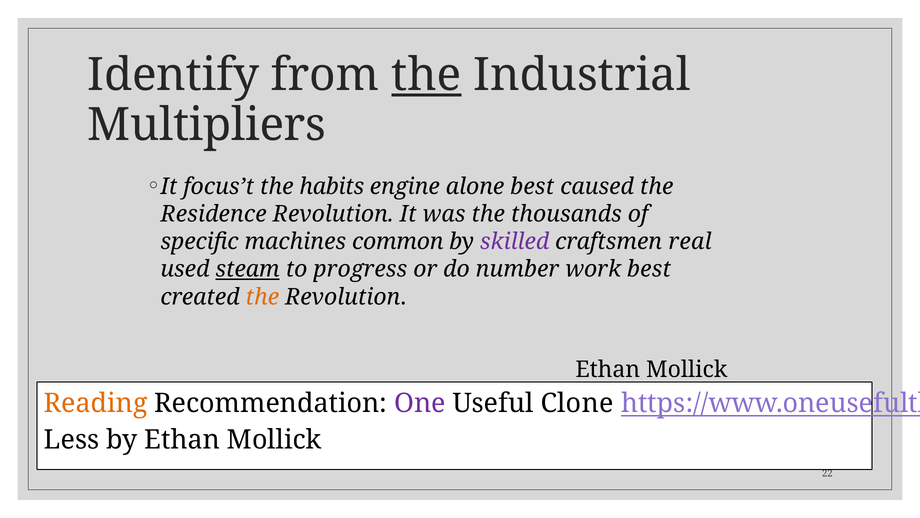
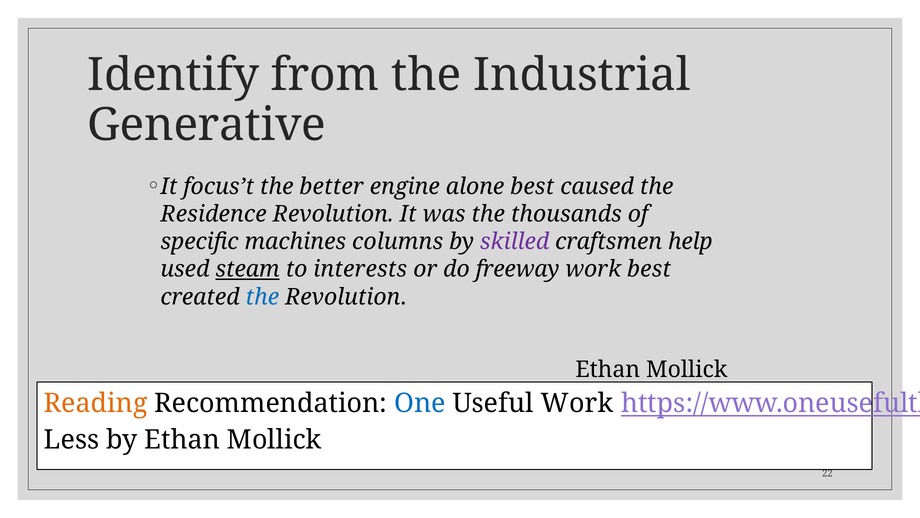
the at (426, 75) underline: present -> none
Multipliers: Multipliers -> Generative
habits: habits -> better
common: common -> columns
real: real -> help
progress: progress -> interests
number: number -> freeway
the at (262, 297) colour: orange -> blue
One colour: purple -> blue
Useful Clone: Clone -> Work
